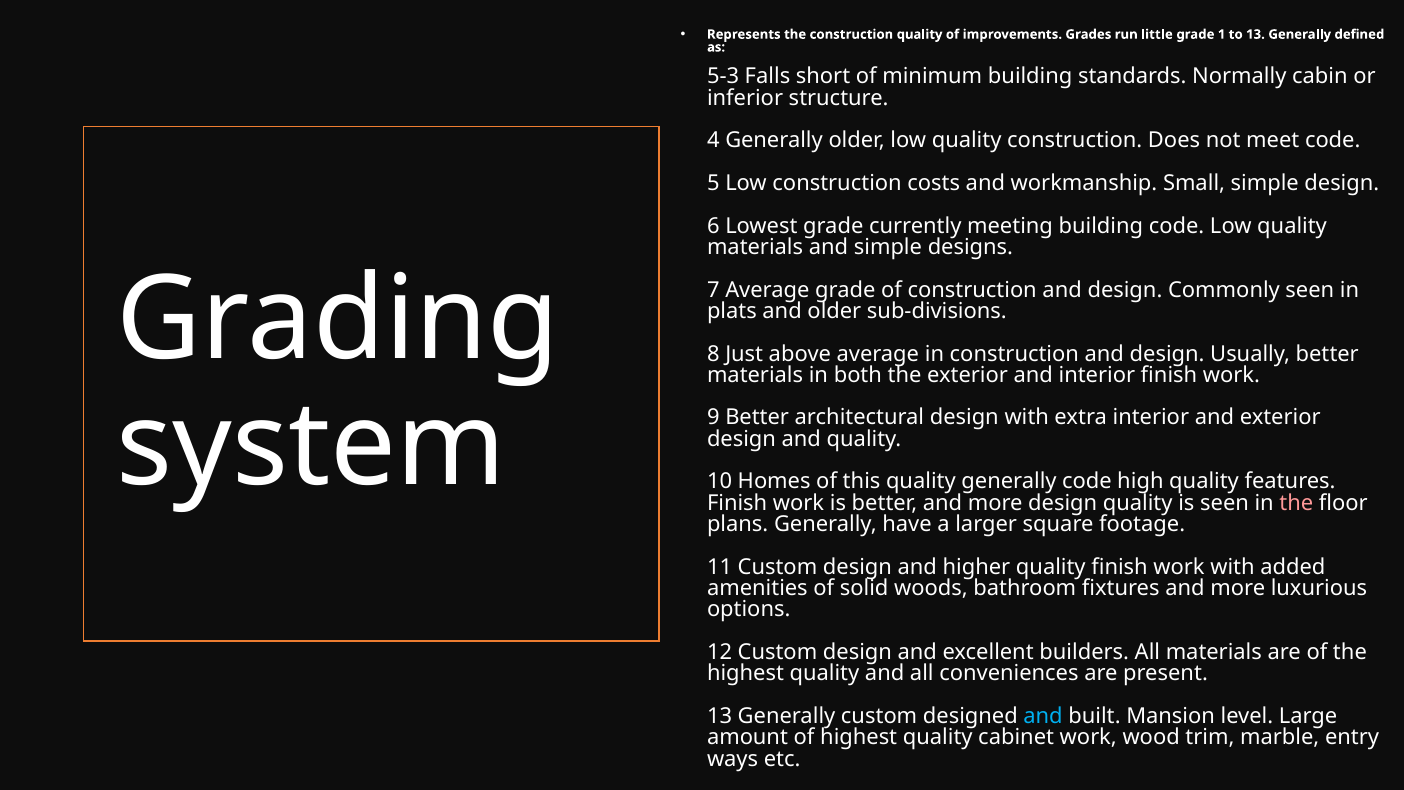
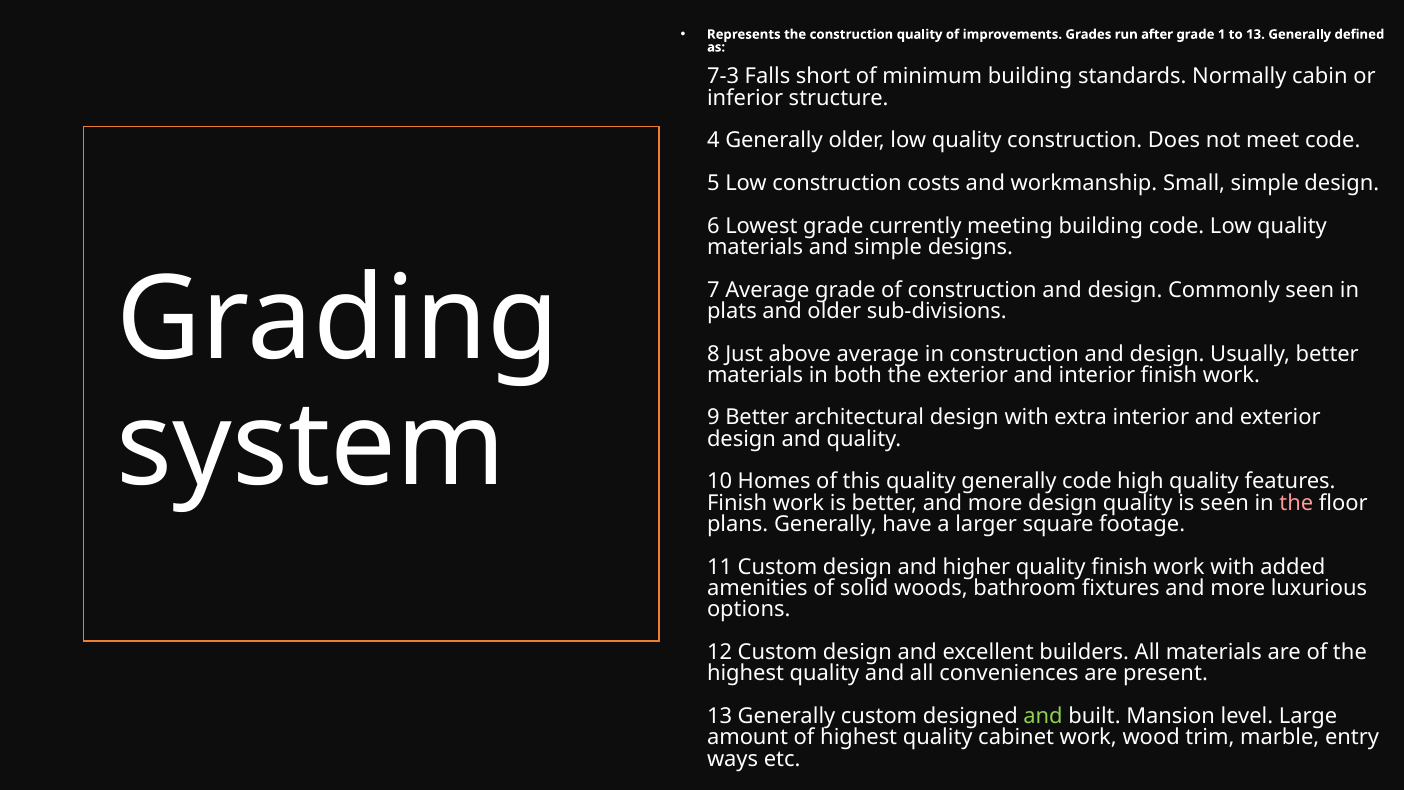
little: little -> after
5-3: 5-3 -> 7-3
and at (1043, 716) colour: light blue -> light green
